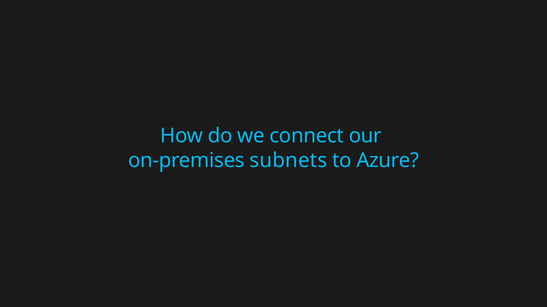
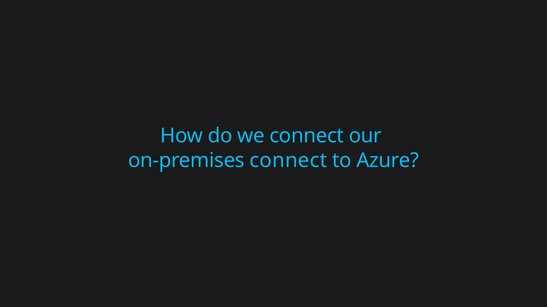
on-premises subnets: subnets -> connect
